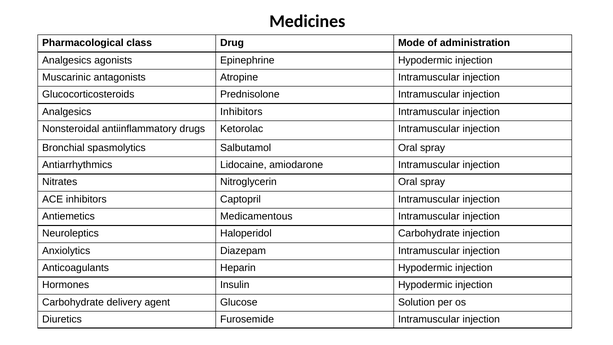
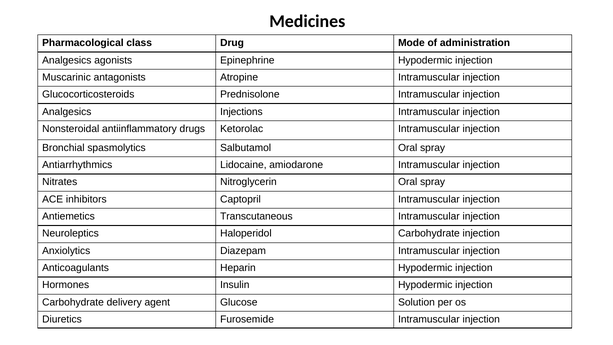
Analgesics Inhibitors: Inhibitors -> Injections
Medicamentous: Medicamentous -> Transcutaneous
